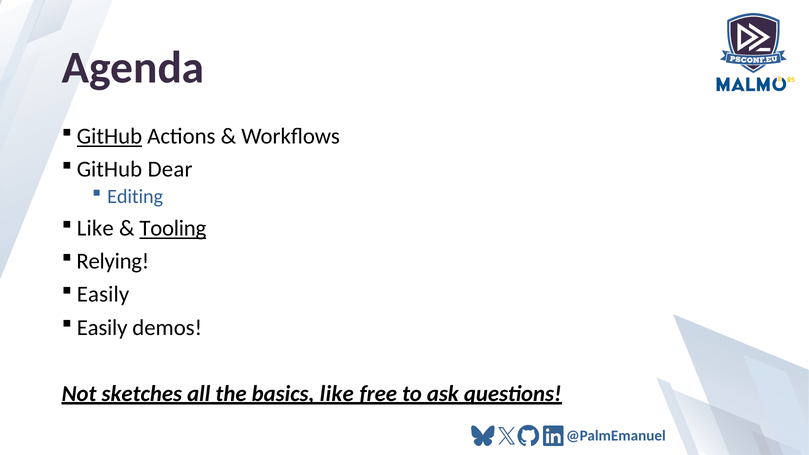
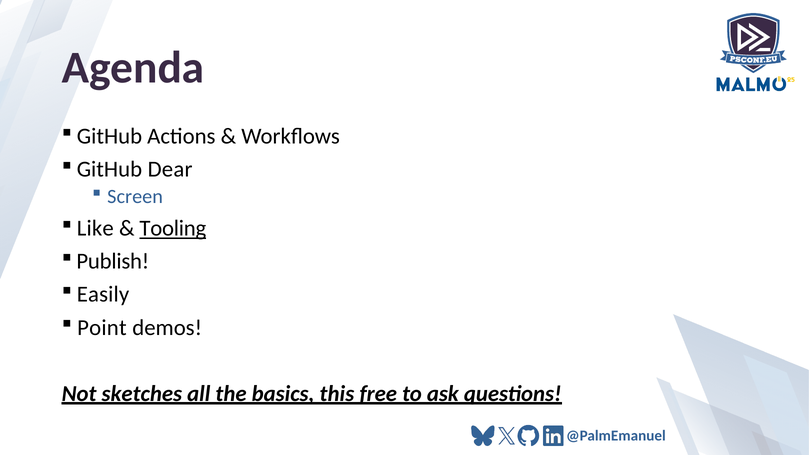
GitHub at (109, 136) underline: present -> none
Editing: Editing -> Screen
Relying: Relying -> Publish
Easily at (102, 328): Easily -> Point
basics like: like -> this
